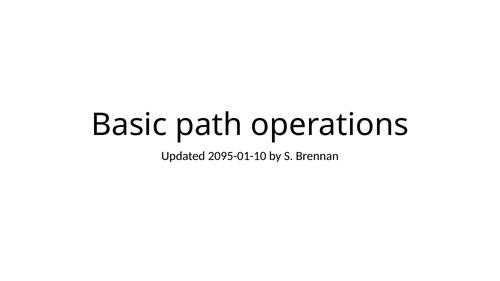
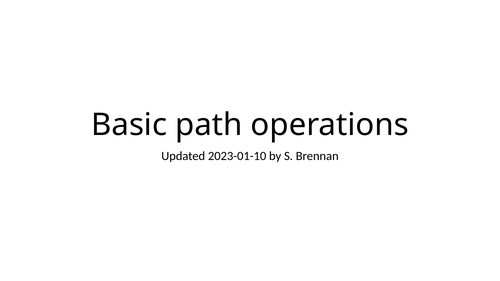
2095-01-10: 2095-01-10 -> 2023-01-10
